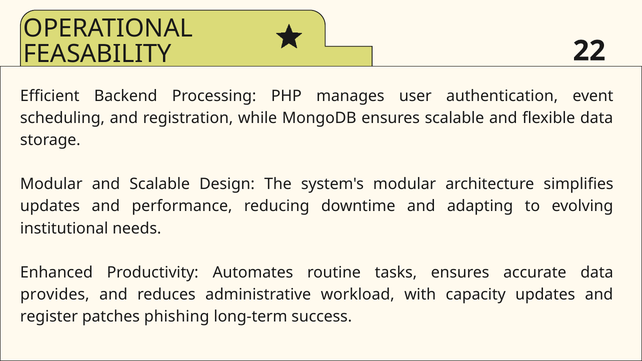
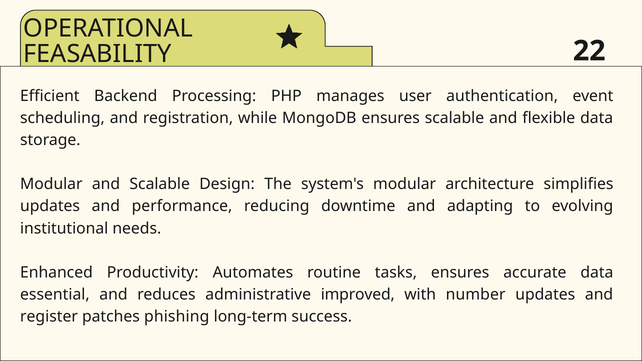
provides: provides -> essential
workload: workload -> improved
capacity: capacity -> number
